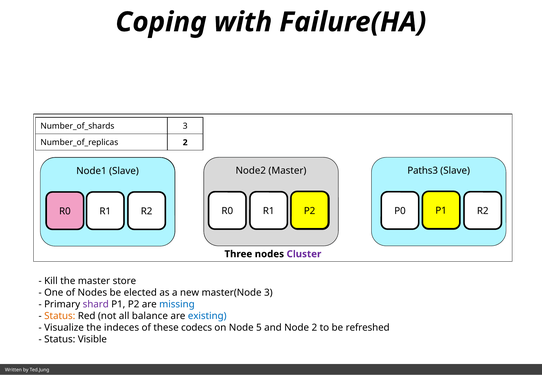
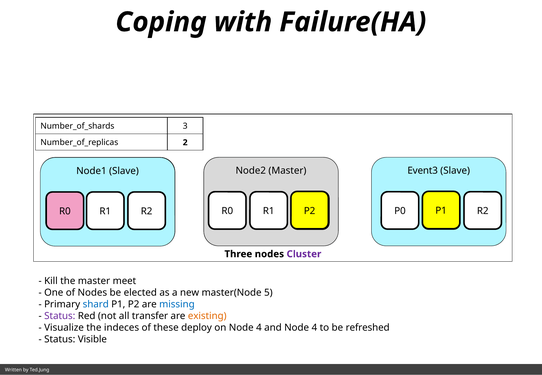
Paths3: Paths3 -> Event3
store: store -> meet
master(Node 3: 3 -> 5
shard colour: purple -> blue
Status at (60, 316) colour: orange -> purple
balance: balance -> transfer
existing colour: blue -> orange
codecs: codecs -> deploy
on Node 5: 5 -> 4
and Node 2: 2 -> 4
